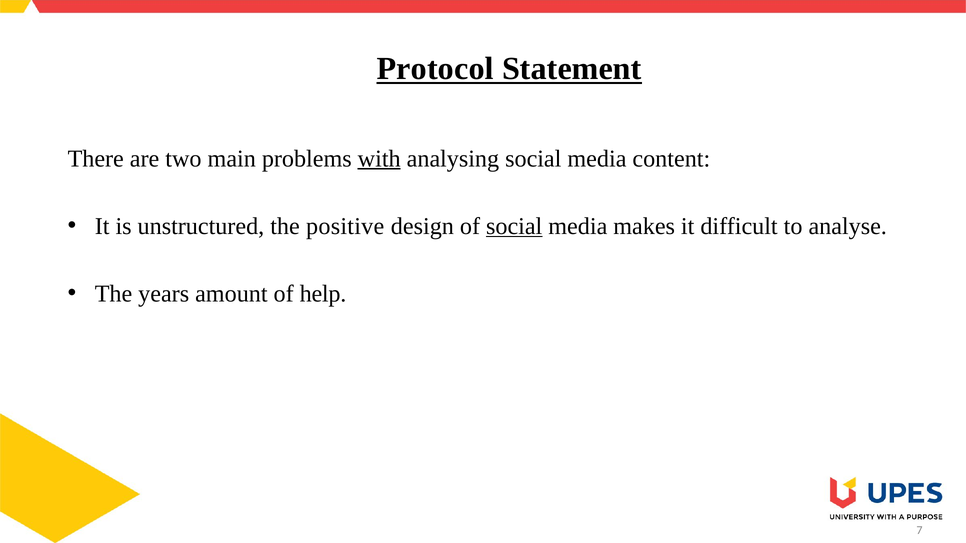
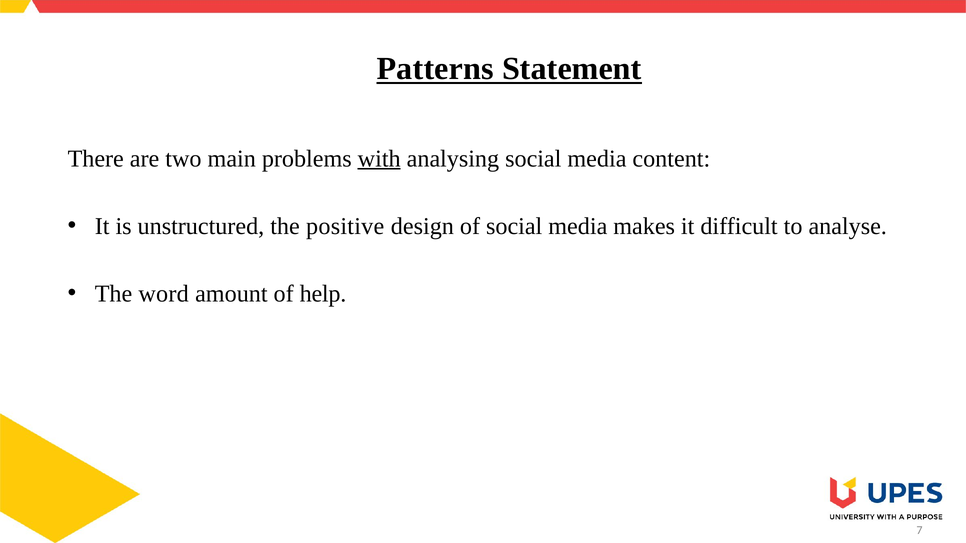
Protocol: Protocol -> Patterns
social at (514, 226) underline: present -> none
years: years -> word
